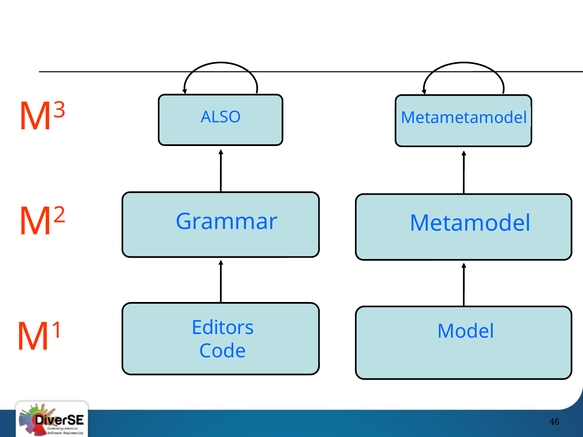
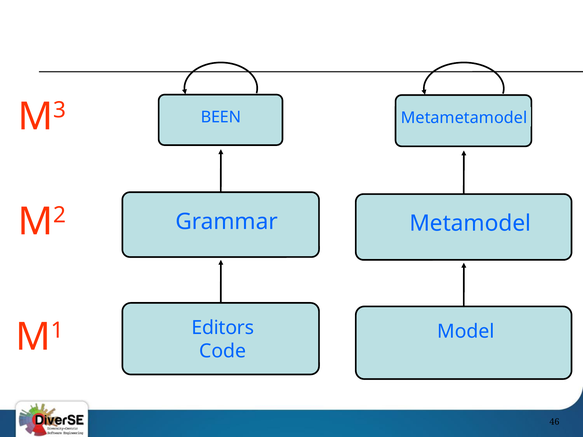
ALSO: ALSO -> BEEN
